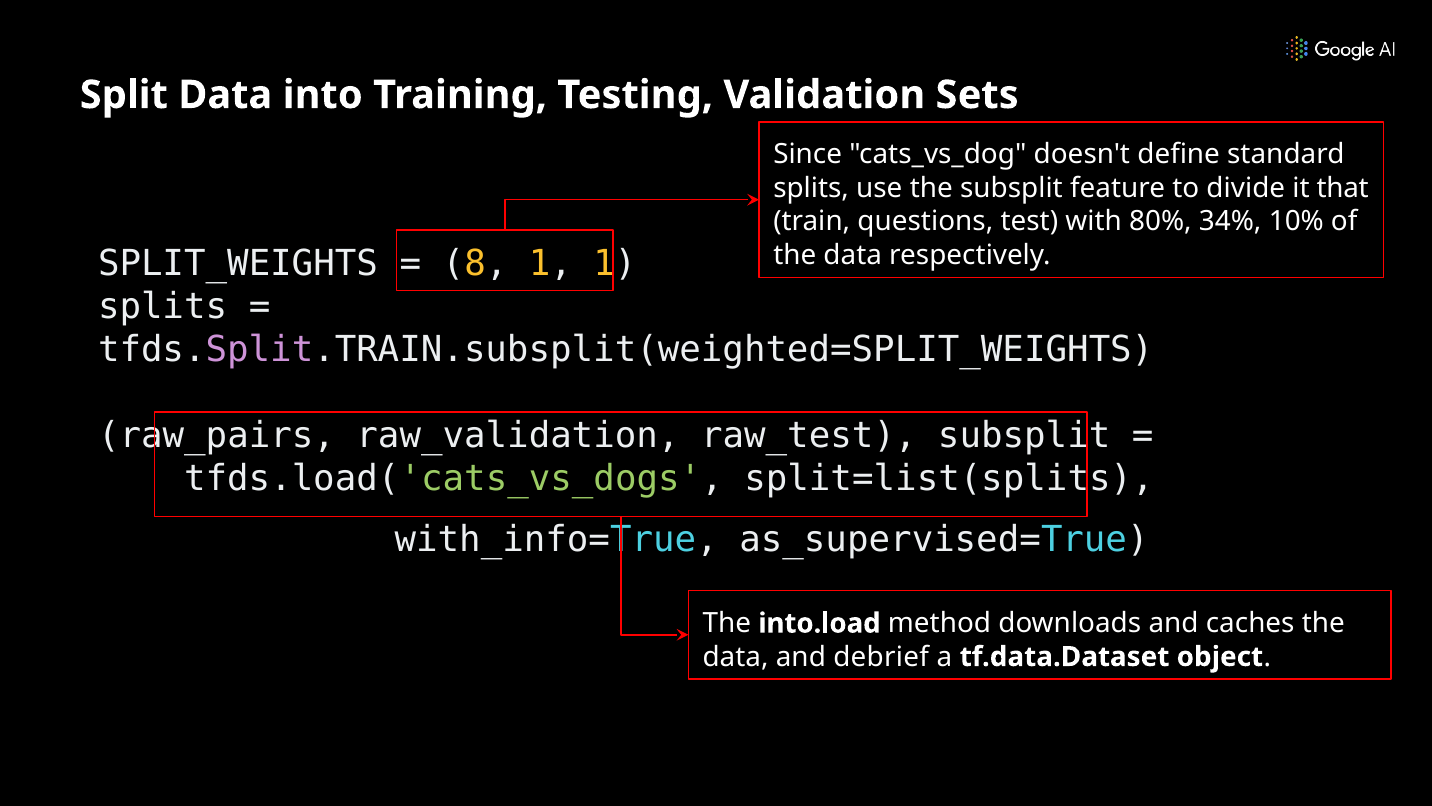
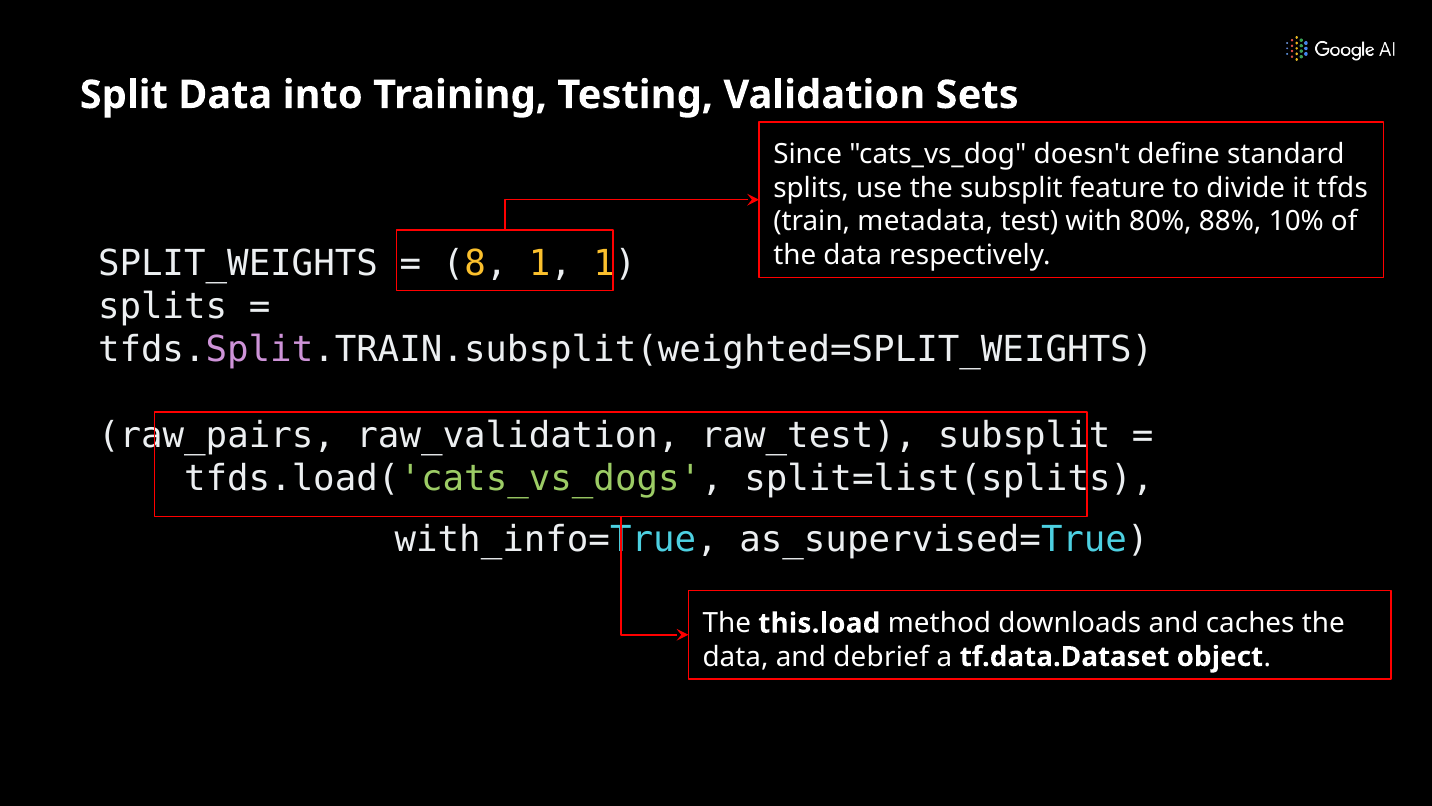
that: that -> tfds
questions: questions -> metadata
34%: 34% -> 88%
into.load: into.load -> this.load
